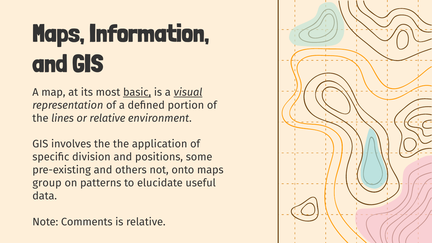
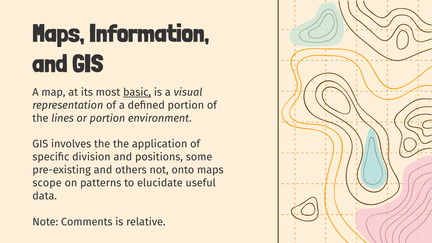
visual underline: present -> none
or relative: relative -> portion
group: group -> scope
